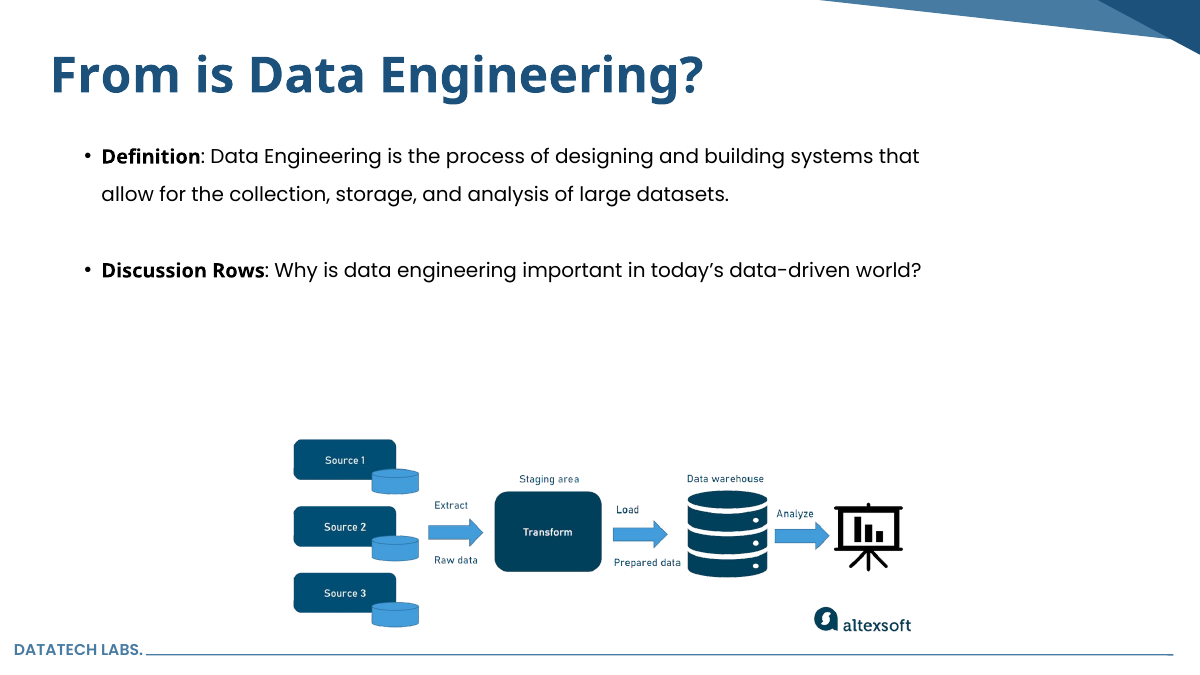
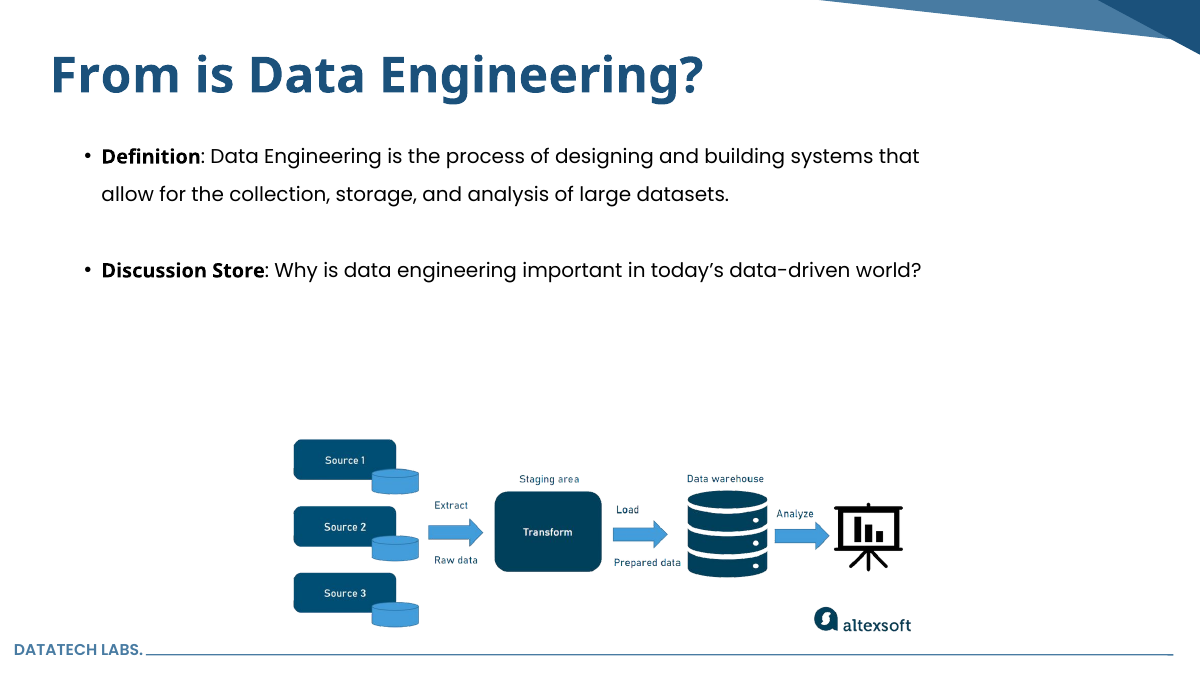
Rows: Rows -> Store
